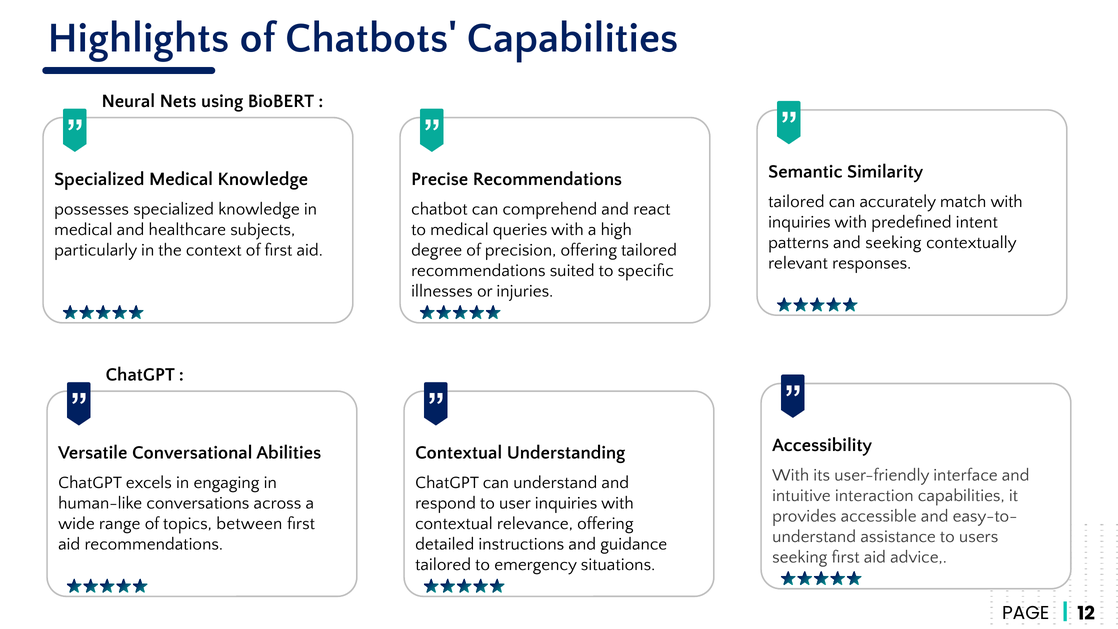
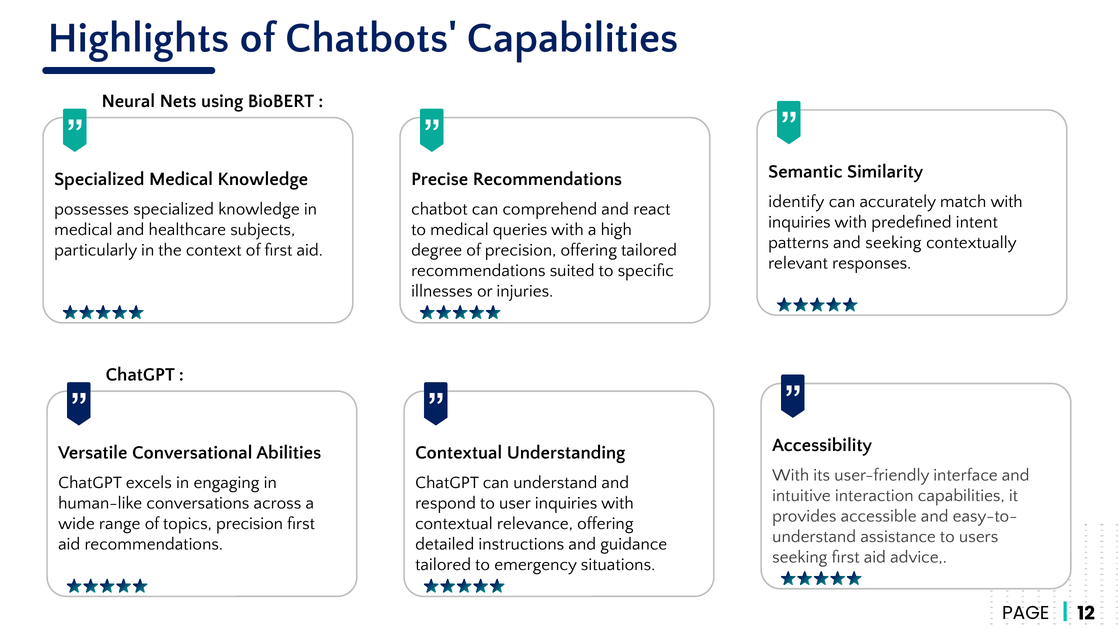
tailored at (796, 201): tailored -> identify
topics between: between -> precision
